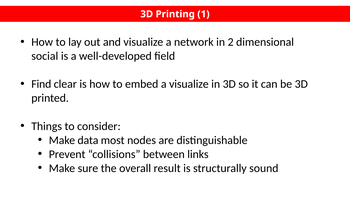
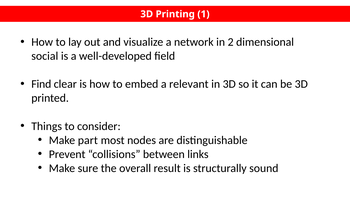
a visualize: visualize -> relevant
data: data -> part
